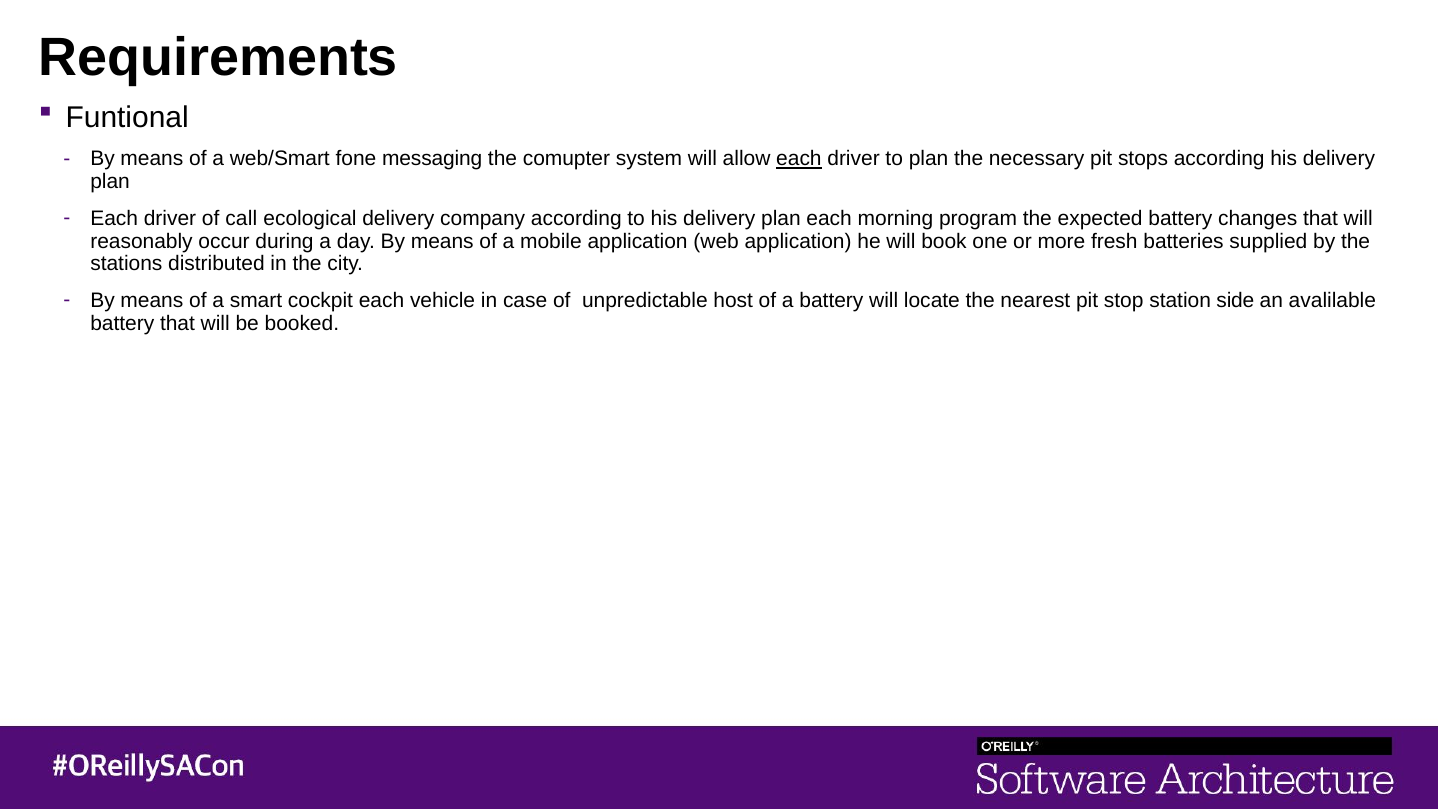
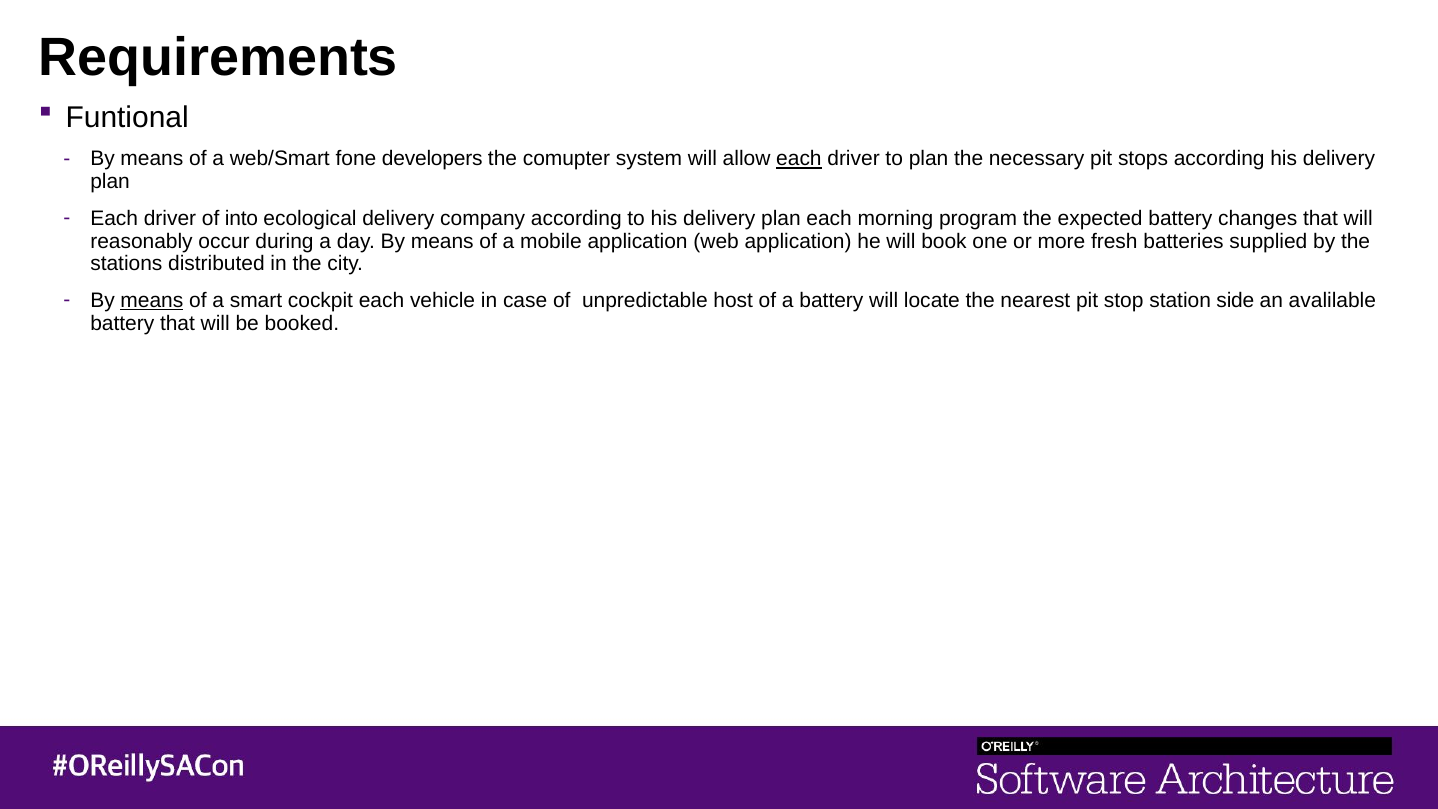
messaging: messaging -> developers
call: call -> into
means at (152, 301) underline: none -> present
